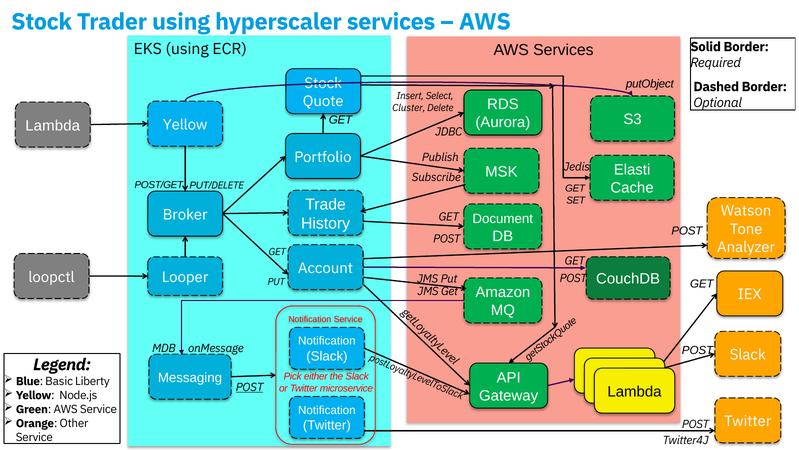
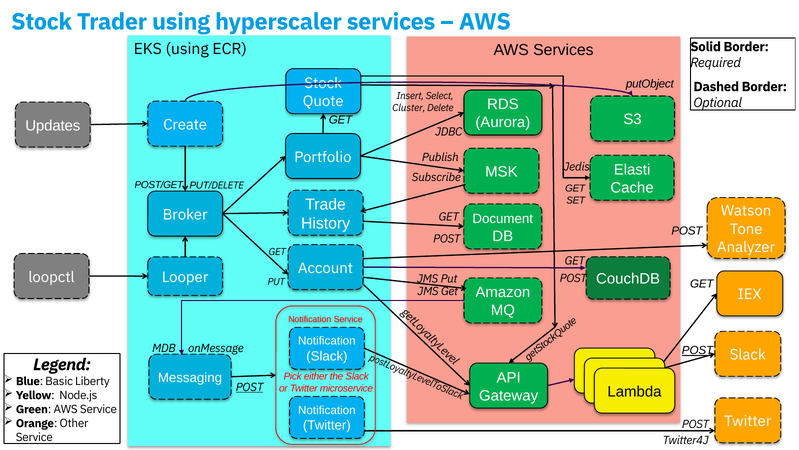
Lambda at (53, 125): Lambda -> Updates
Yellow: Yellow -> Create
POST at (698, 350) underline: none -> present
